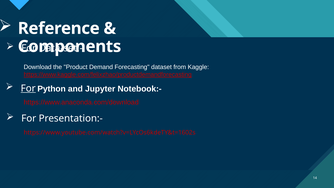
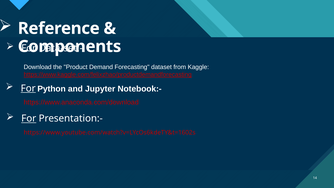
For at (29, 118) underline: none -> present
